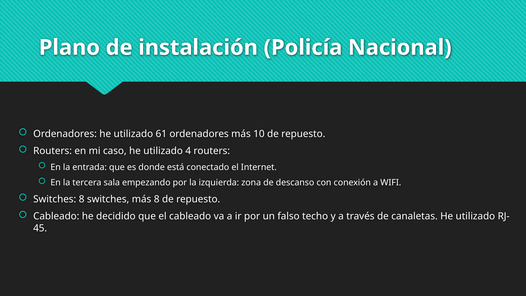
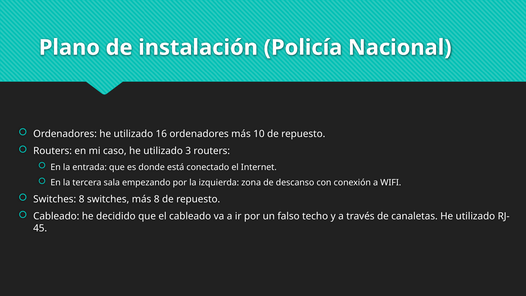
61: 61 -> 16
4: 4 -> 3
